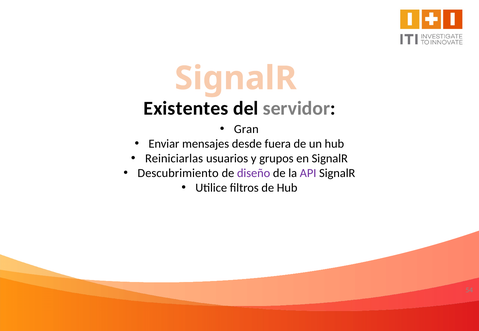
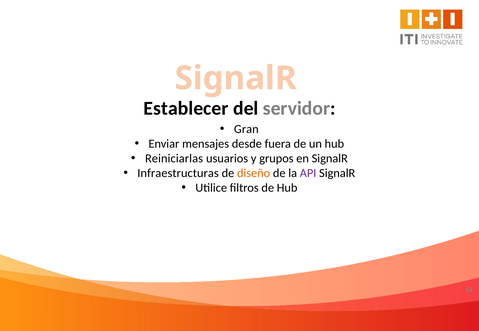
Existentes: Existentes -> Establecer
Descubrimiento: Descubrimiento -> Infraestructuras
diseño colour: purple -> orange
